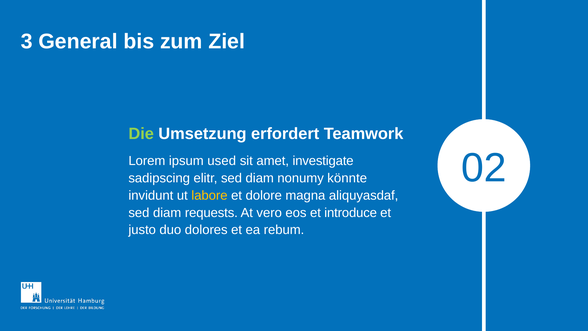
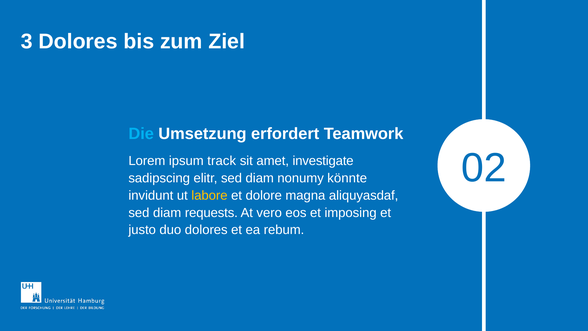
3 General: General -> Dolores
Die colour: light green -> light blue
used: used -> track
introduce: introduce -> imposing
